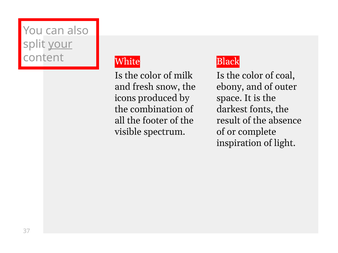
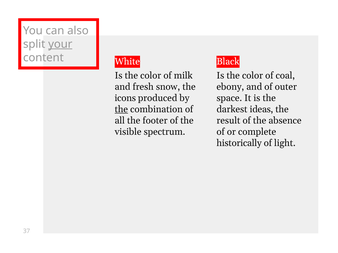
the at (121, 109) underline: none -> present
fonts: fonts -> ideas
inspiration: inspiration -> historically
